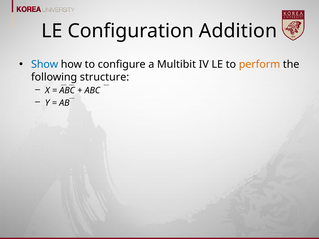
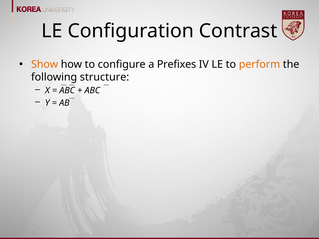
Addition: Addition -> Contrast
Show colour: blue -> orange
Multibit: Multibit -> Prefixes
